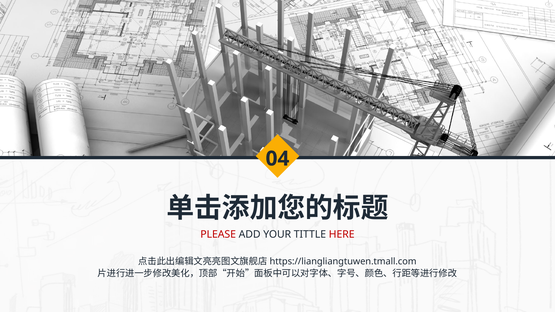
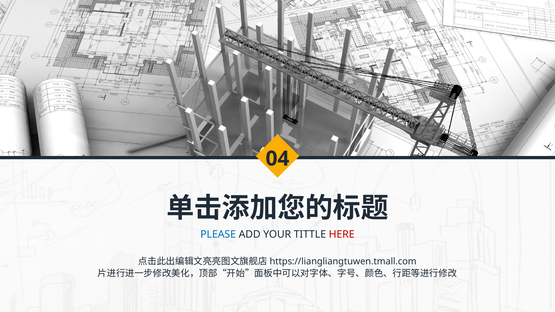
PLEASE colour: red -> blue
